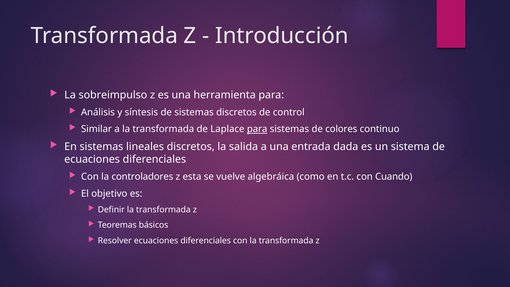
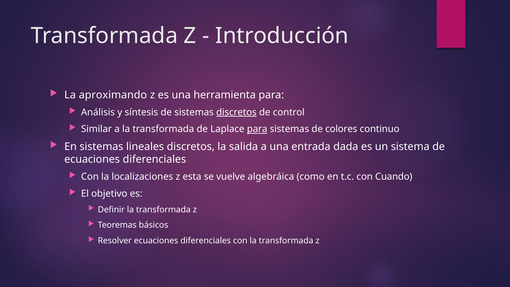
sobreimpulso: sobreimpulso -> aproximando
discretos at (236, 112) underline: none -> present
controladores: controladores -> localizaciones
